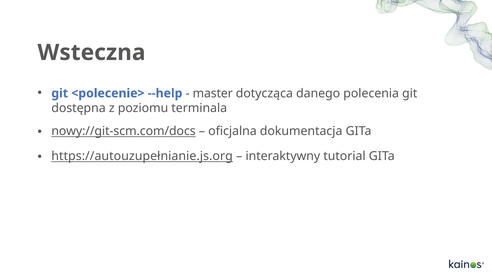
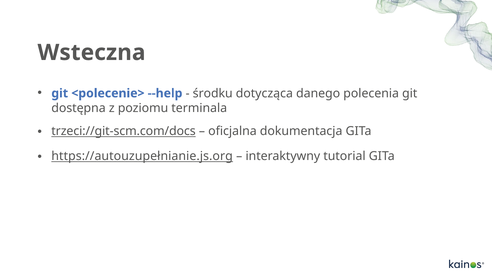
master: master -> środku
nowy://git-scm.com/docs: nowy://git-scm.com/docs -> trzeci://git-scm.com/docs
